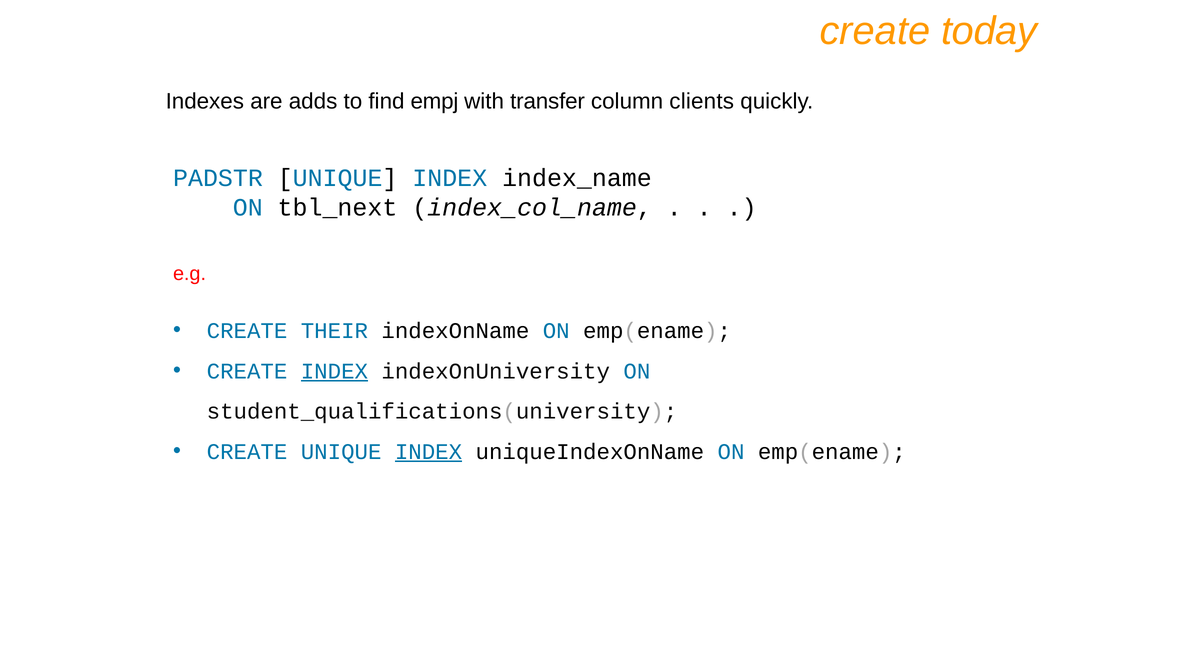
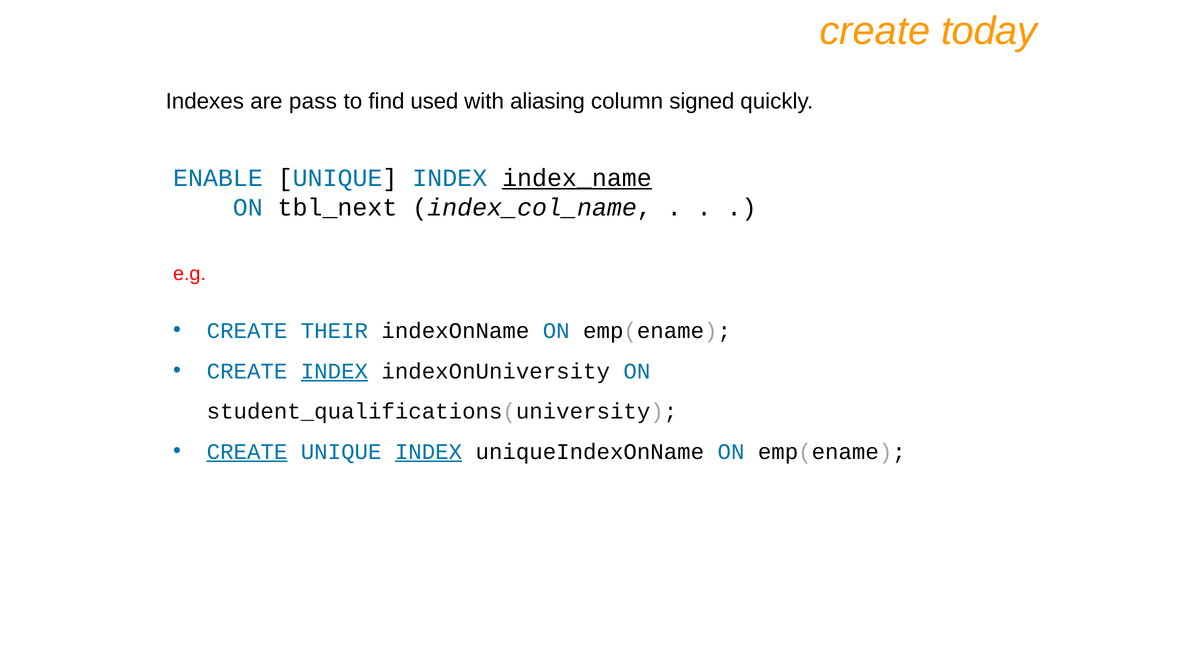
adds: adds -> pass
empj: empj -> used
transfer: transfer -> aliasing
clients: clients -> signed
PADSTR: PADSTR -> ENABLE
index_name underline: none -> present
CREATE at (247, 452) underline: none -> present
